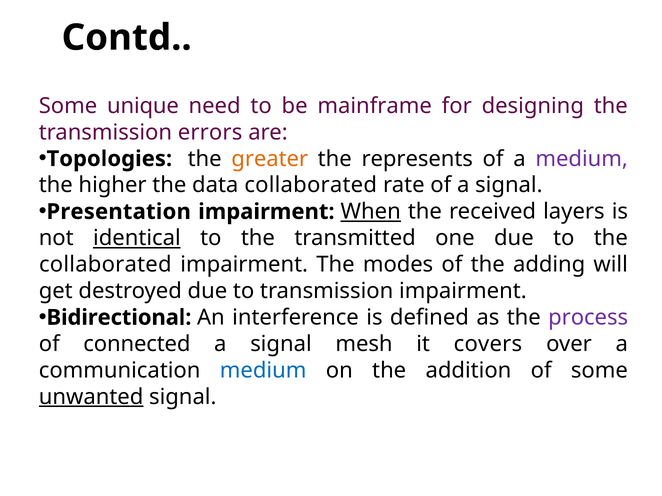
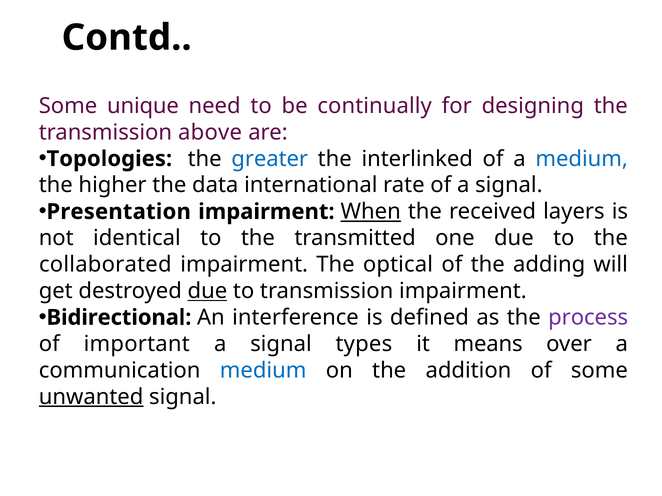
mainframe: mainframe -> continually
errors: errors -> above
greater colour: orange -> blue
represents: represents -> interlinked
medium at (582, 159) colour: purple -> blue
data collaborated: collaborated -> international
identical underline: present -> none
modes: modes -> optical
due at (207, 291) underline: none -> present
connected: connected -> important
mesh: mesh -> types
covers: covers -> means
